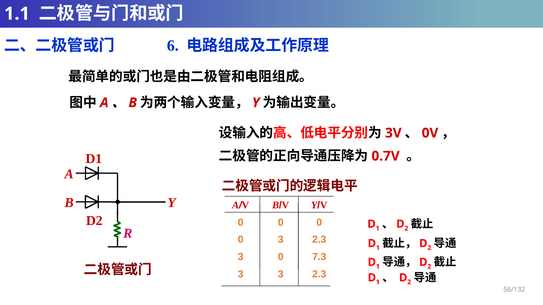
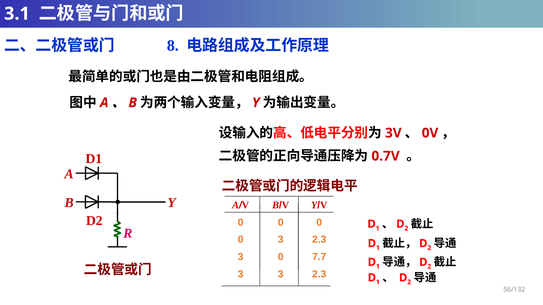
1.1: 1.1 -> 3.1
6: 6 -> 8
7.3: 7.3 -> 7.7
